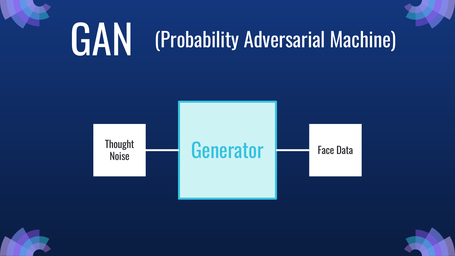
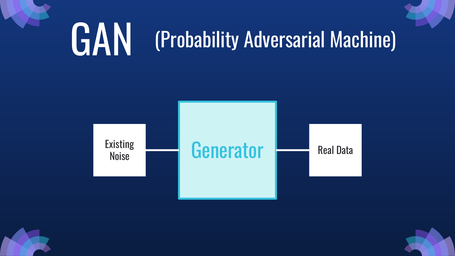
Thought: Thought -> Existing
Face: Face -> Real
